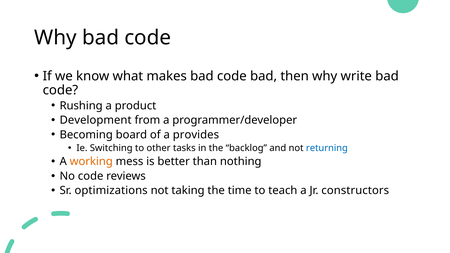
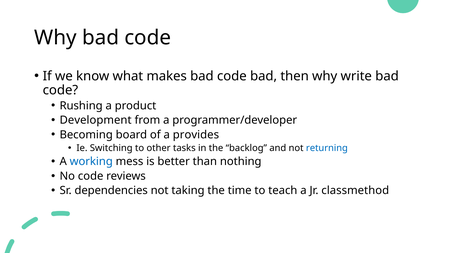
working colour: orange -> blue
optimizations: optimizations -> dependencies
constructors: constructors -> classmethod
